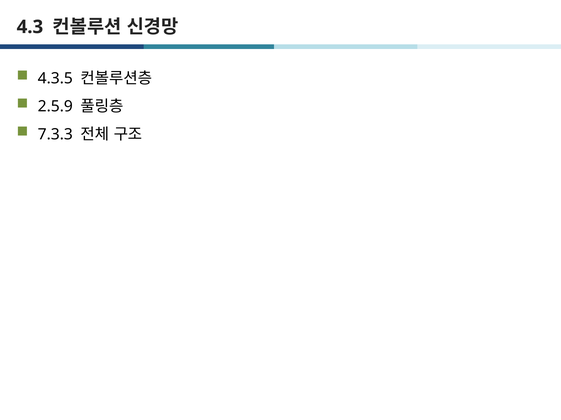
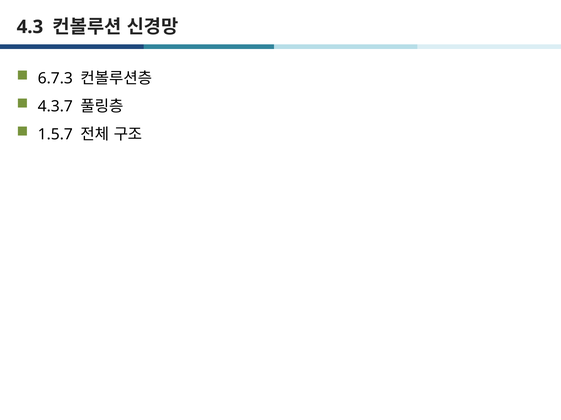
4.3.5: 4.3.5 -> 6.7.3
2.5.9: 2.5.9 -> 4.3.7
7.3.3: 7.3.3 -> 1.5.7
